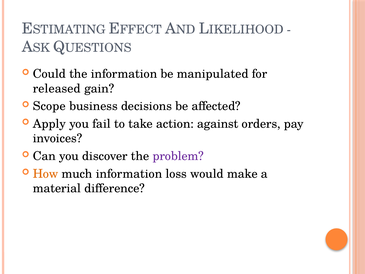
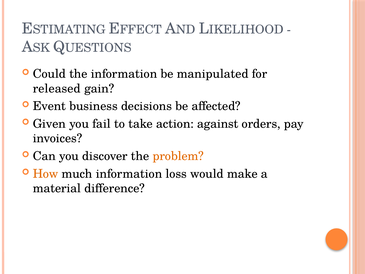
Scope: Scope -> Event
Apply: Apply -> Given
problem colour: purple -> orange
